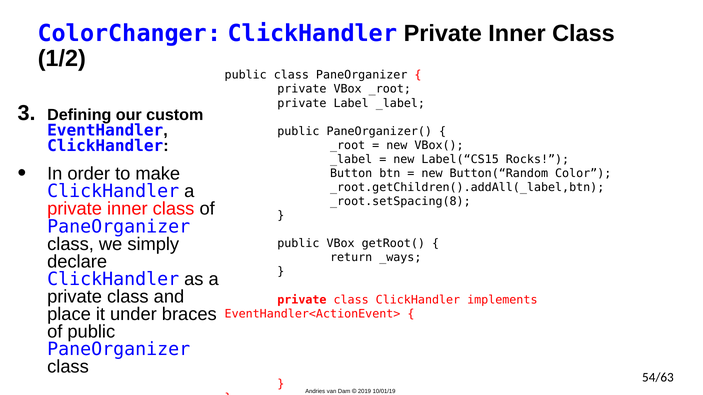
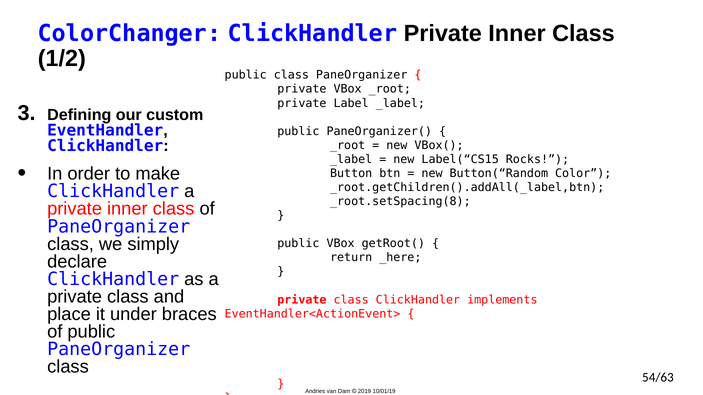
_ways: _ways -> _here
